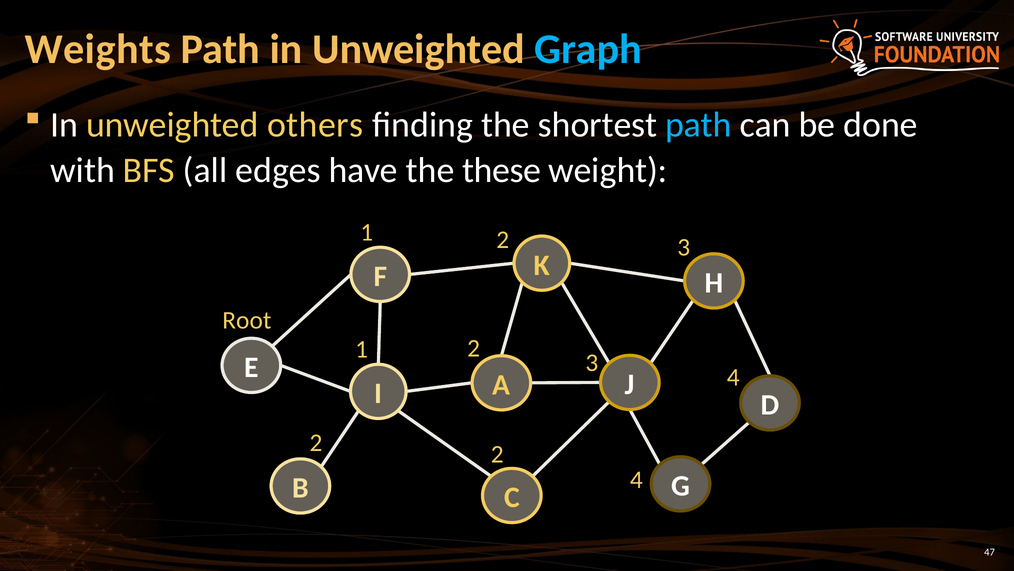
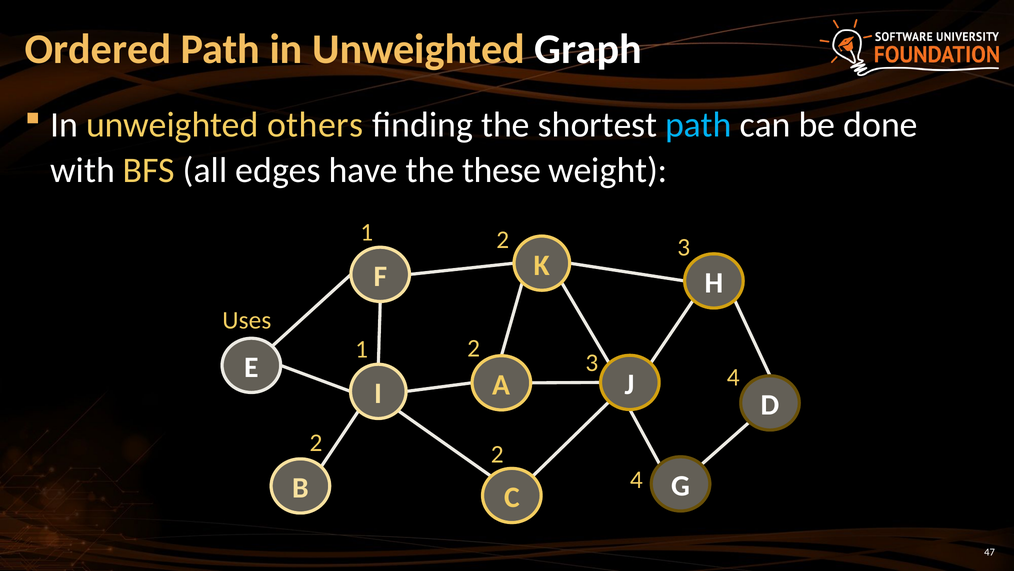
Weights: Weights -> Ordered
Graph colour: light blue -> white
Root: Root -> Uses
